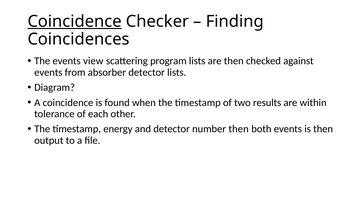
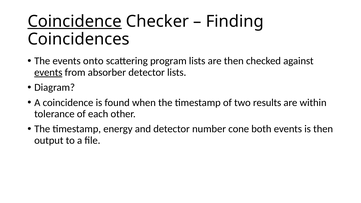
view: view -> onto
events at (48, 72) underline: none -> present
number then: then -> cone
